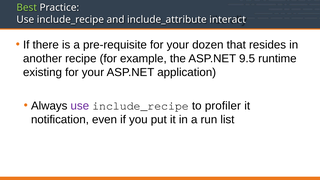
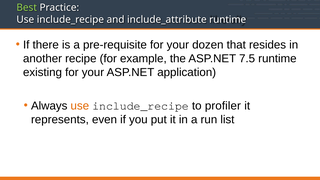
include_attribute interact: interact -> runtime
9.5: 9.5 -> 7.5
use at (80, 106) colour: purple -> orange
notification: notification -> represents
